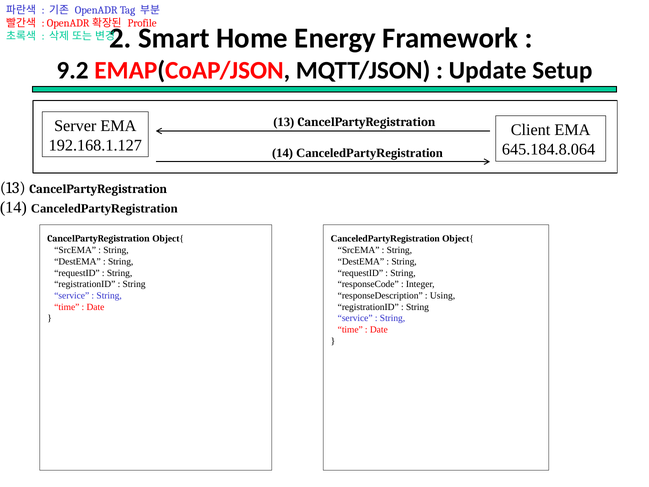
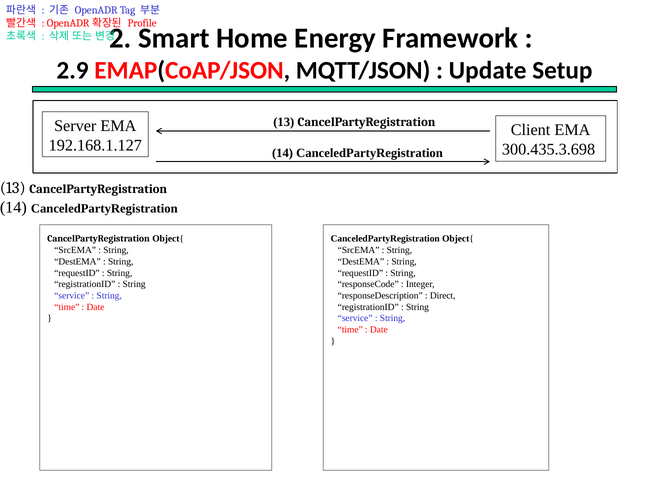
9.2: 9.2 -> 2.9
645.184.8.064: 645.184.8.064 -> 300.435.3.698
Using: Using -> Direct
